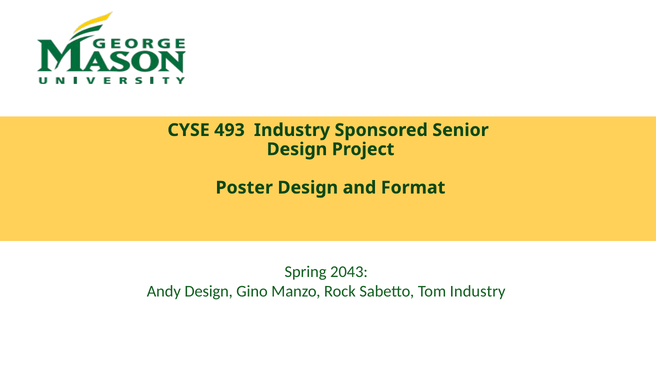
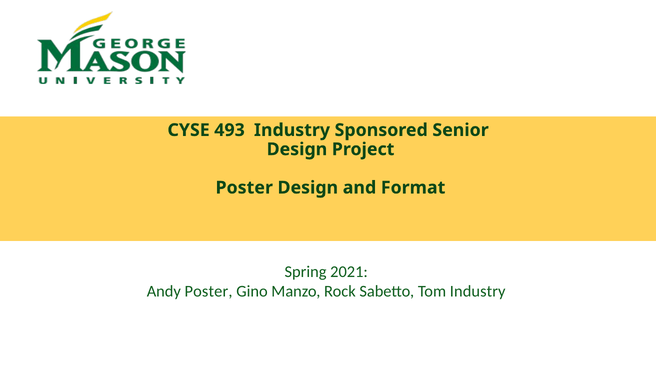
2043: 2043 -> 2021
Andy Design: Design -> Poster
